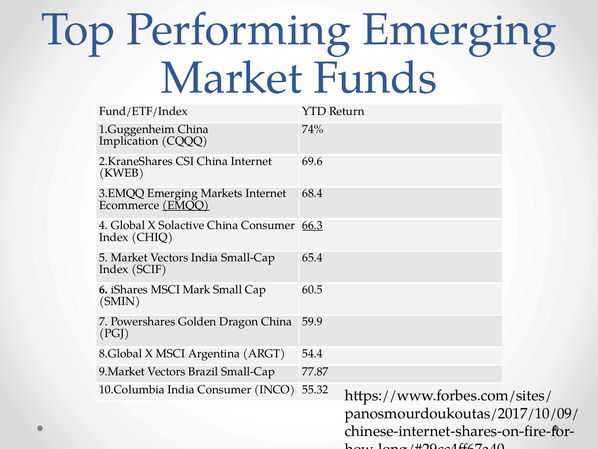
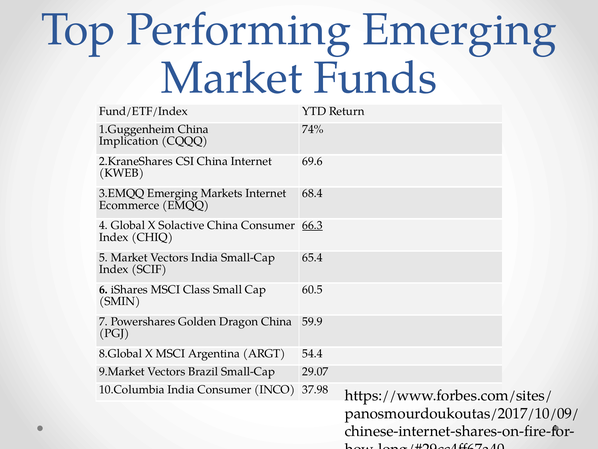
EMQQ underline: present -> none
Mark: Mark -> Class
77.87: 77.87 -> 29.07
55.32: 55.32 -> 37.98
